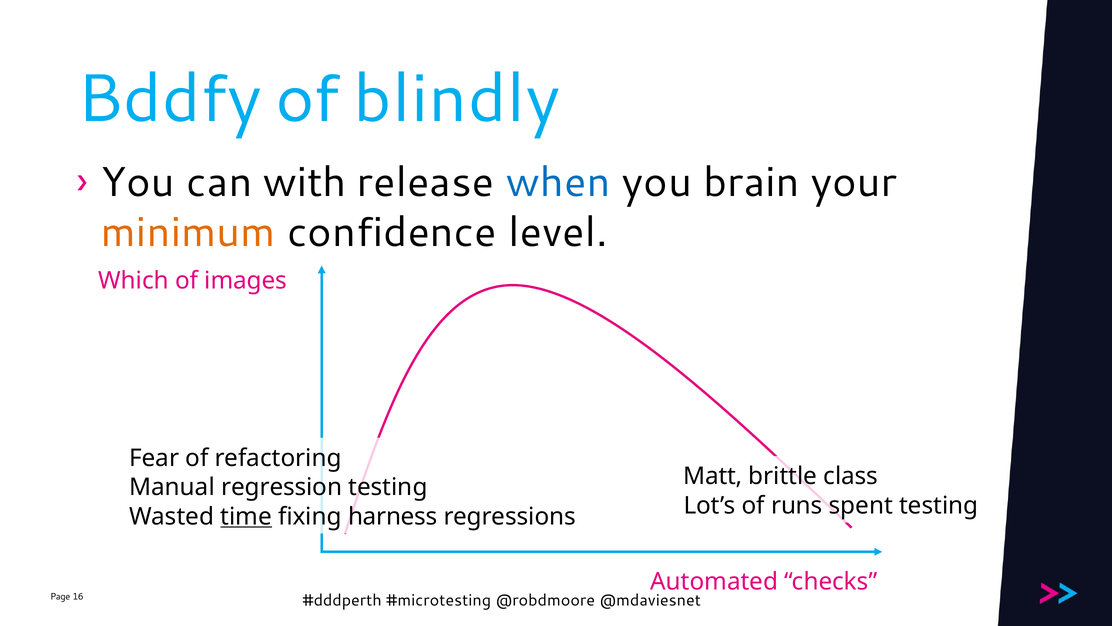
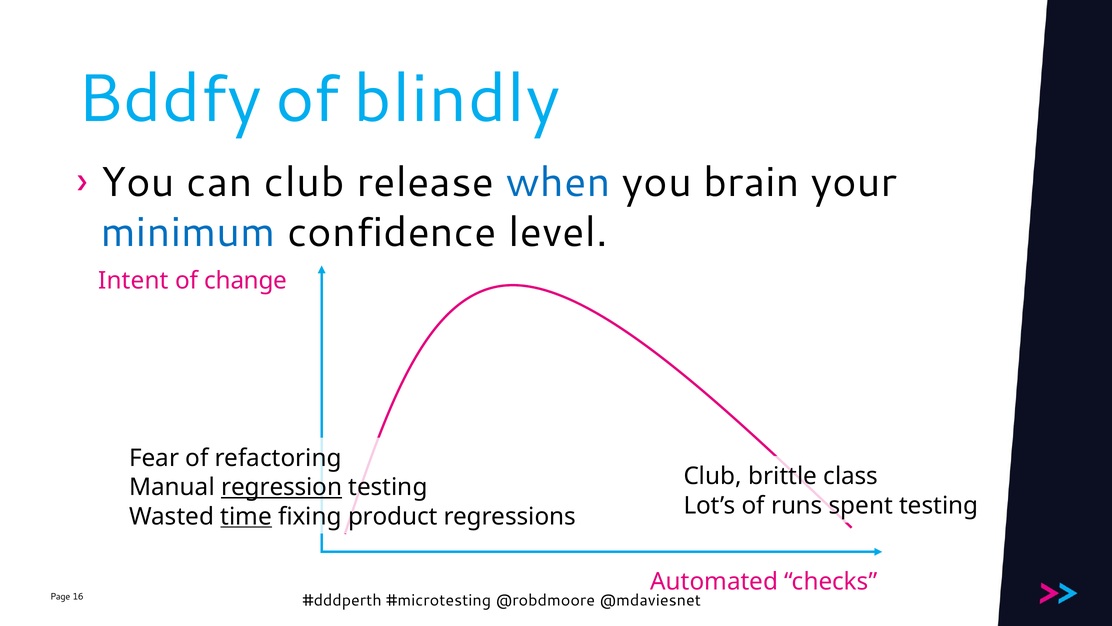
can with: with -> club
minimum colour: orange -> blue
Which: Which -> Intent
images: images -> change
Matt at (713, 476): Matt -> Club
regression underline: none -> present
harness: harness -> product
